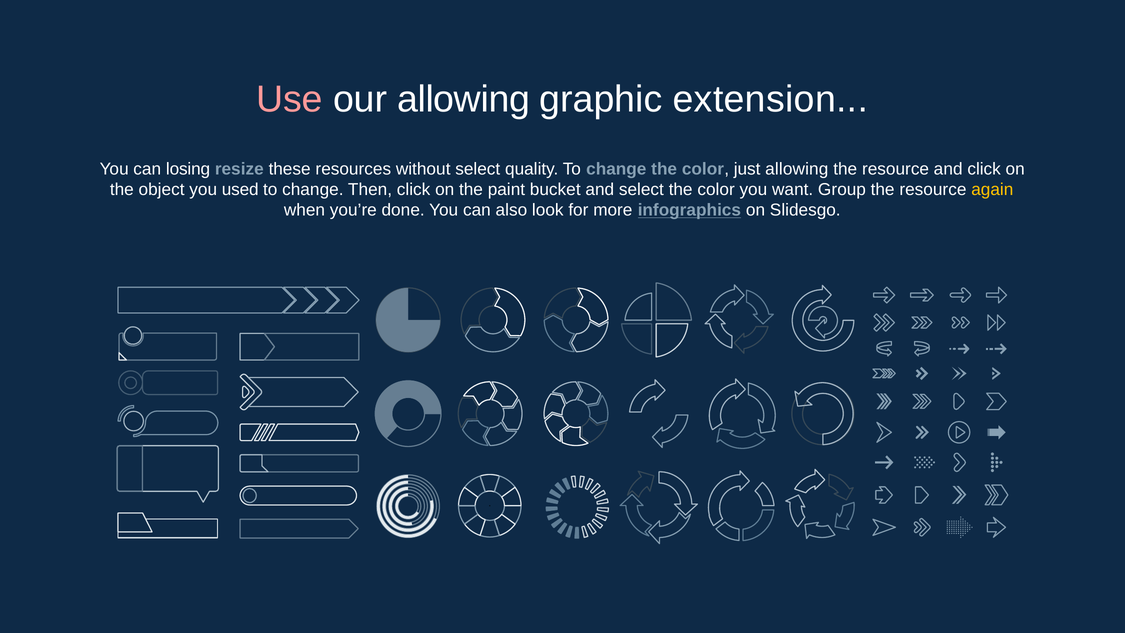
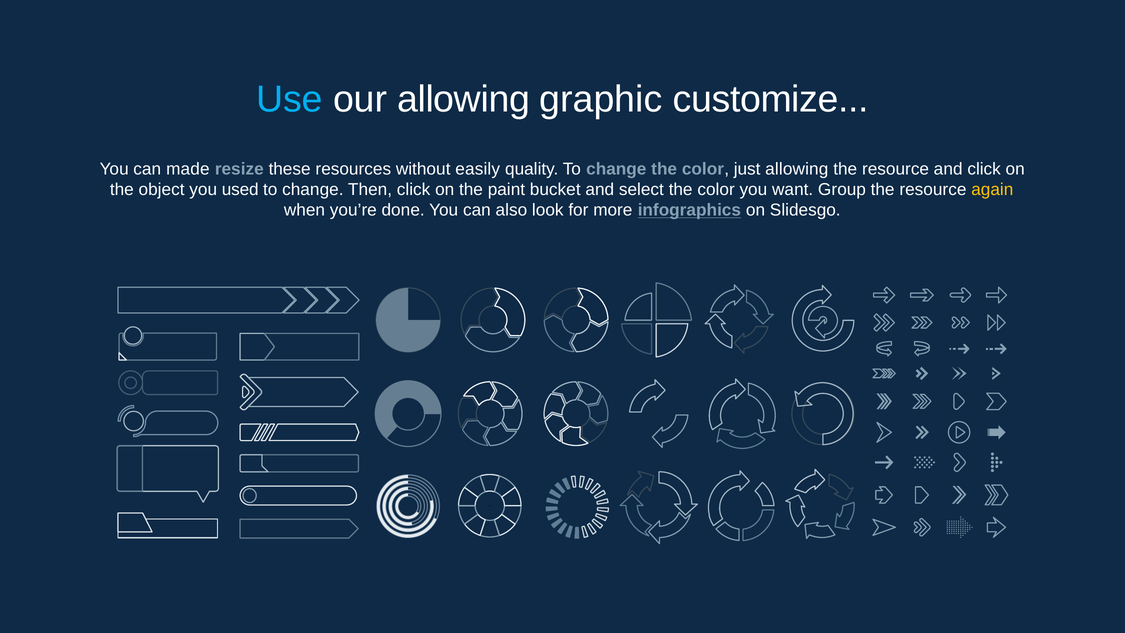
Use colour: pink -> light blue
extension: extension -> customize
losing: losing -> made
without select: select -> easily
